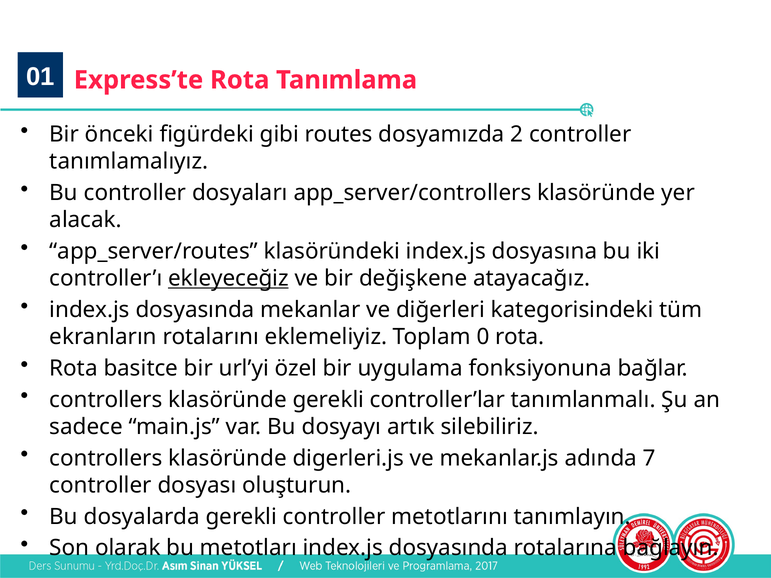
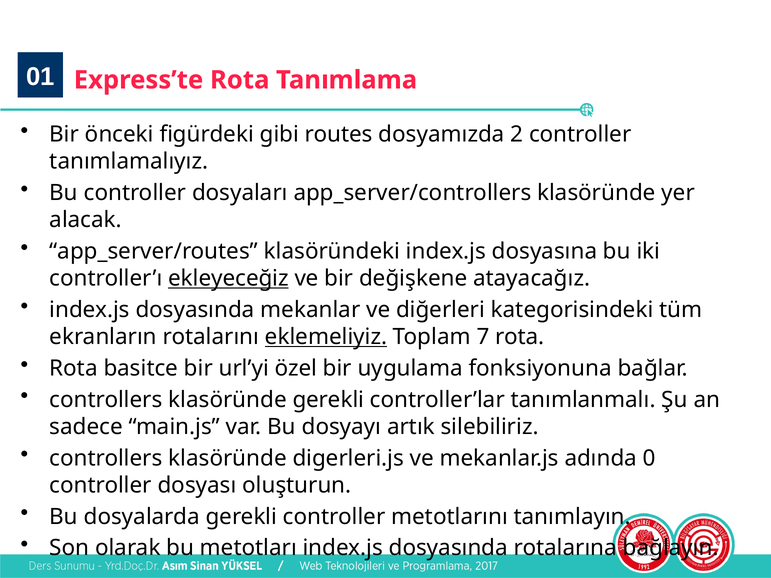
eklemeliyiz underline: none -> present
0: 0 -> 7
7: 7 -> 0
